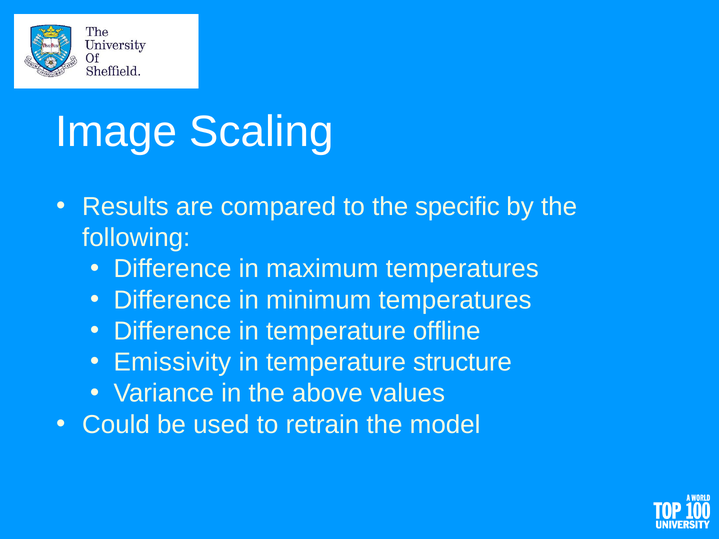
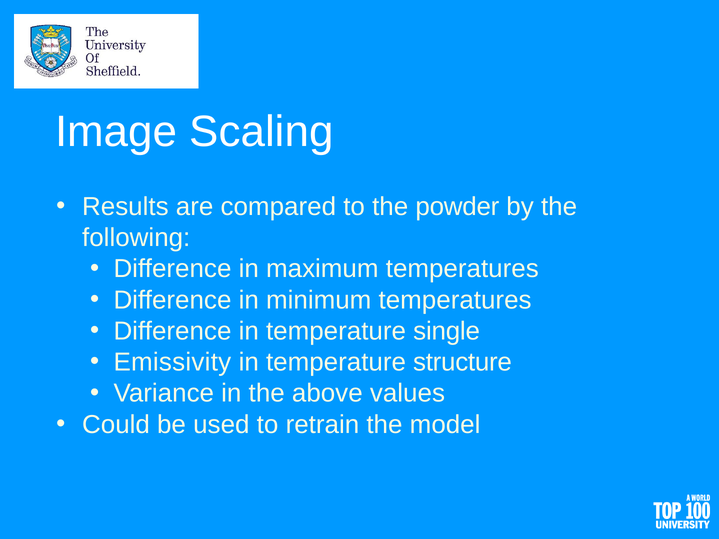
specific: specific -> powder
offline: offline -> single
